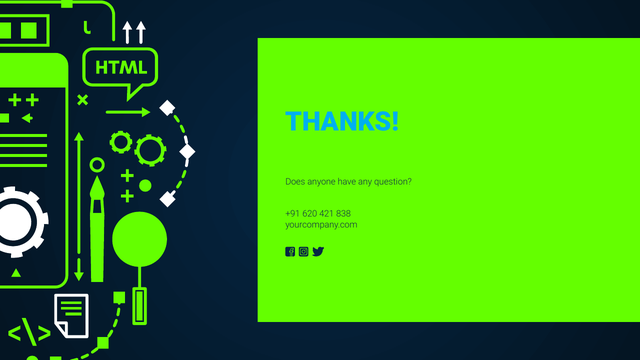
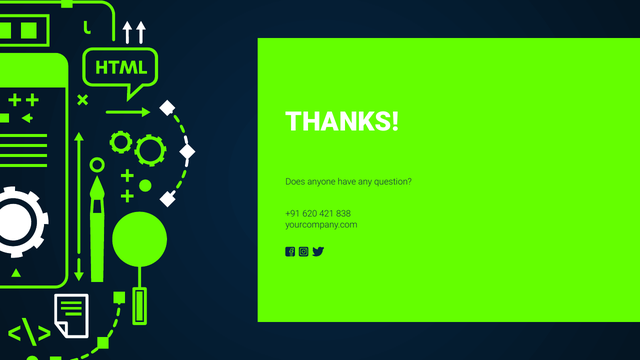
THANKS colour: light blue -> white
